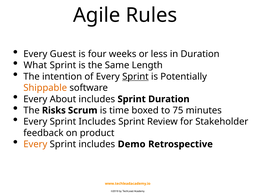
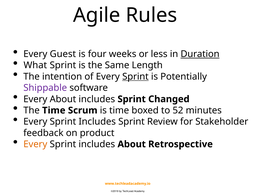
Duration at (200, 54) underline: none -> present
Shippable colour: orange -> purple
Sprint Duration: Duration -> Changed
The Risks: Risks -> Time
75: 75 -> 52
includes Demo: Demo -> About
